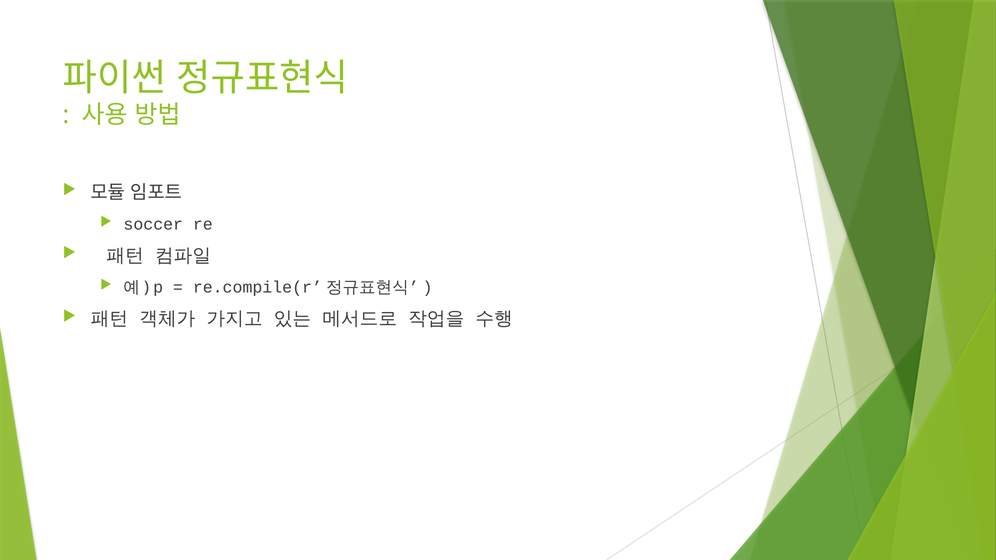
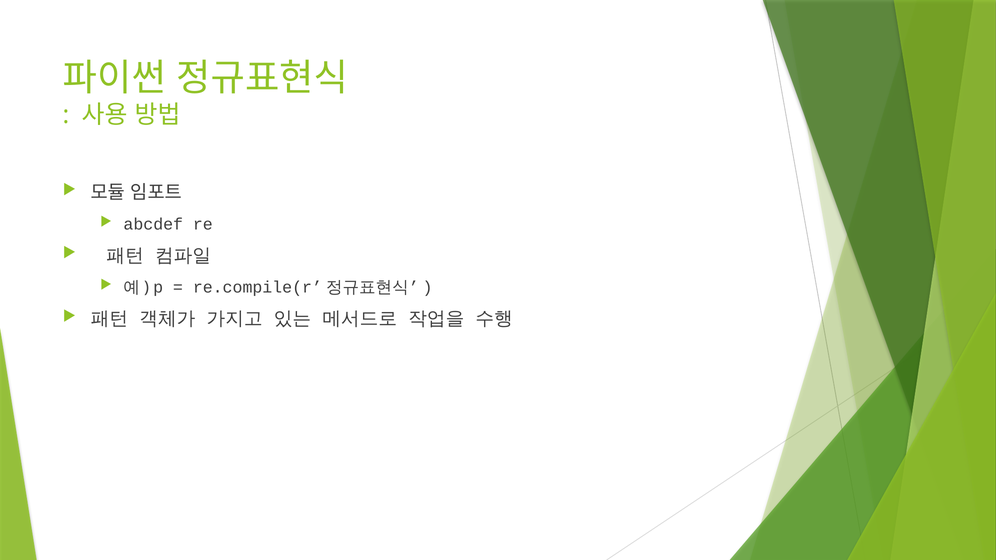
soccer: soccer -> abcdef
